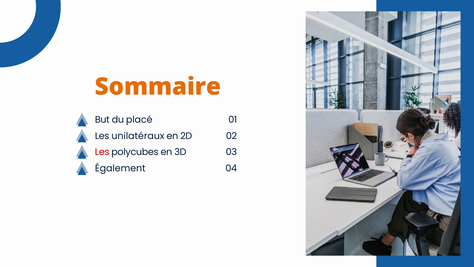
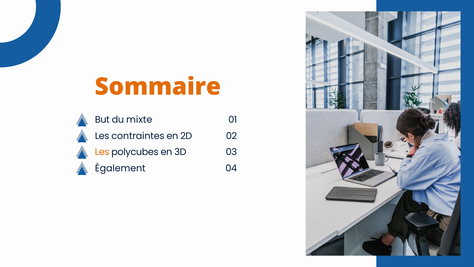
placé: placé -> mixte
unilatéraux: unilatéraux -> contraintes
Les at (102, 152) colour: red -> orange
